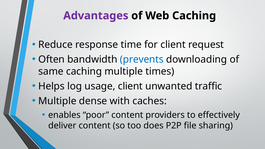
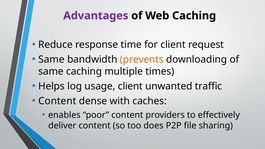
Often at (52, 59): Often -> Same
prevents colour: blue -> orange
Multiple at (57, 101): Multiple -> Content
